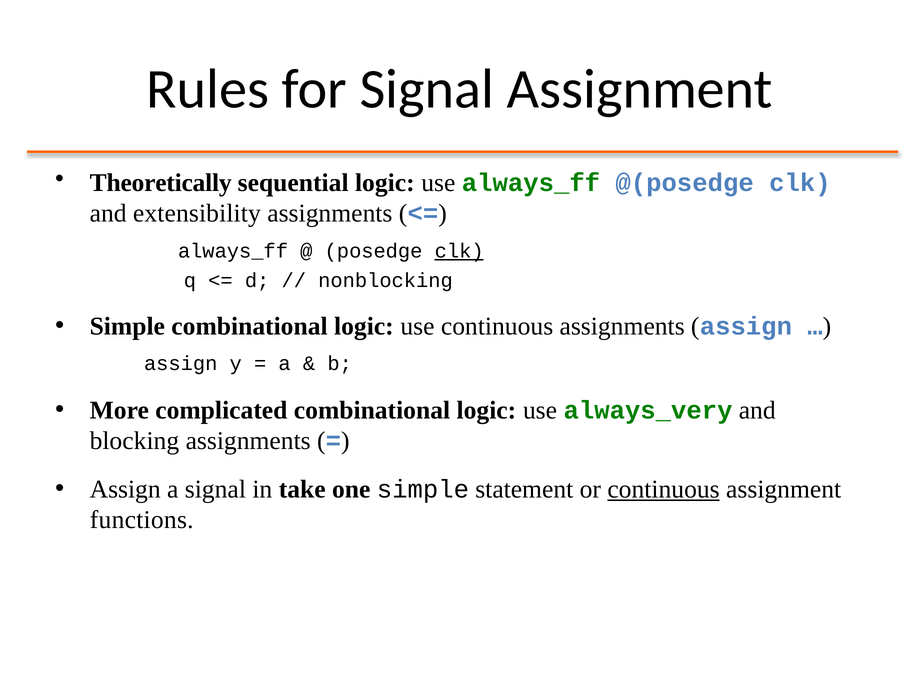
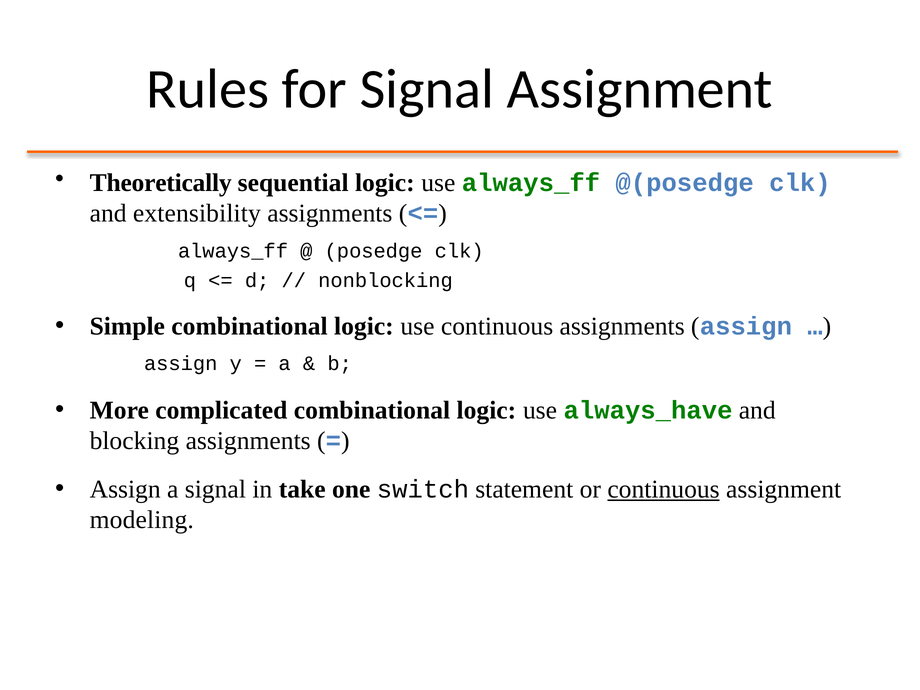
clk at (459, 251) underline: present -> none
always_very: always_very -> always_have
one simple: simple -> switch
functions: functions -> modeling
